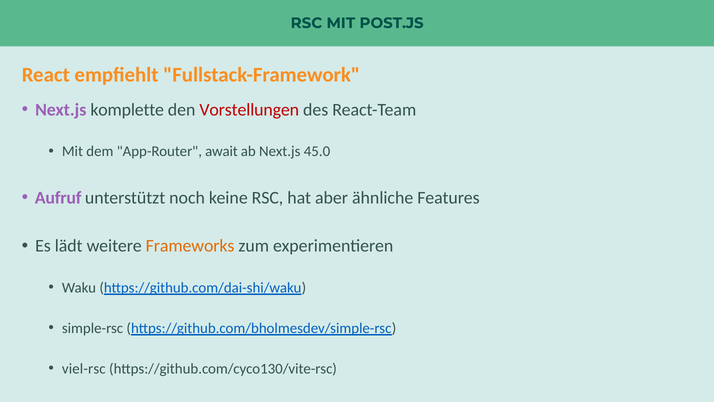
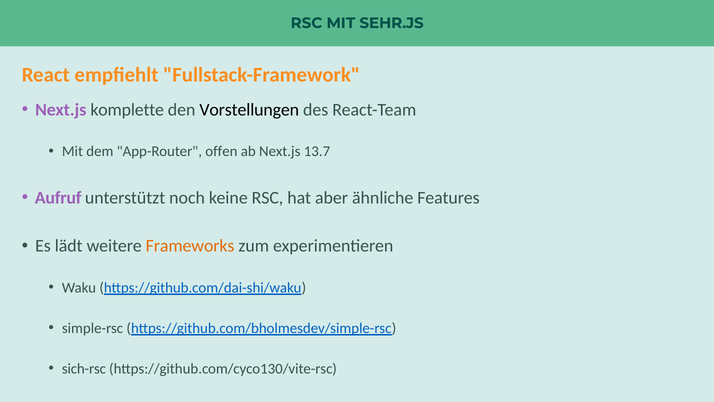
POST.JS: POST.JS -> SEHR.JS
Vorstellungen colour: red -> black
await: await -> offen
45.0: 45.0 -> 13.7
viel-rsc: viel-rsc -> sich-rsc
